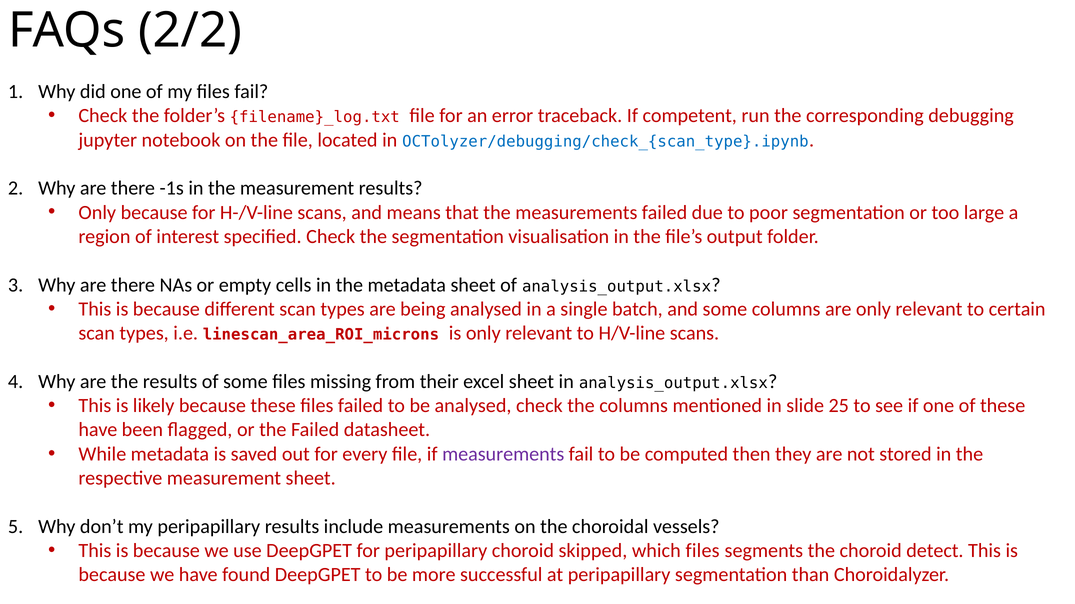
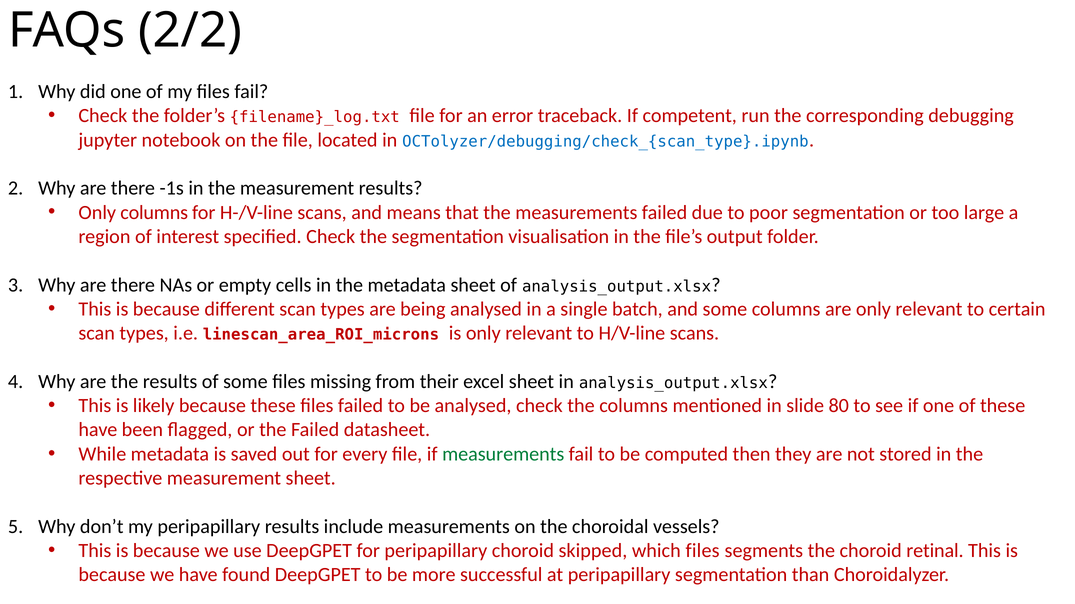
Only because: because -> columns
25: 25 -> 80
measurements at (503, 454) colour: purple -> green
detect: detect -> retinal
